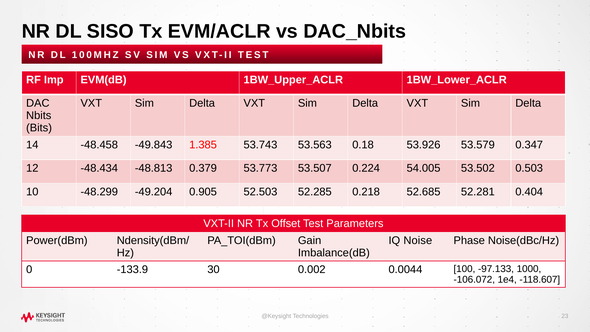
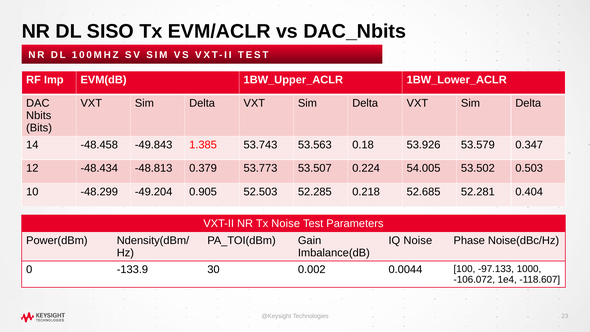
Tx Offset: Offset -> Noise
